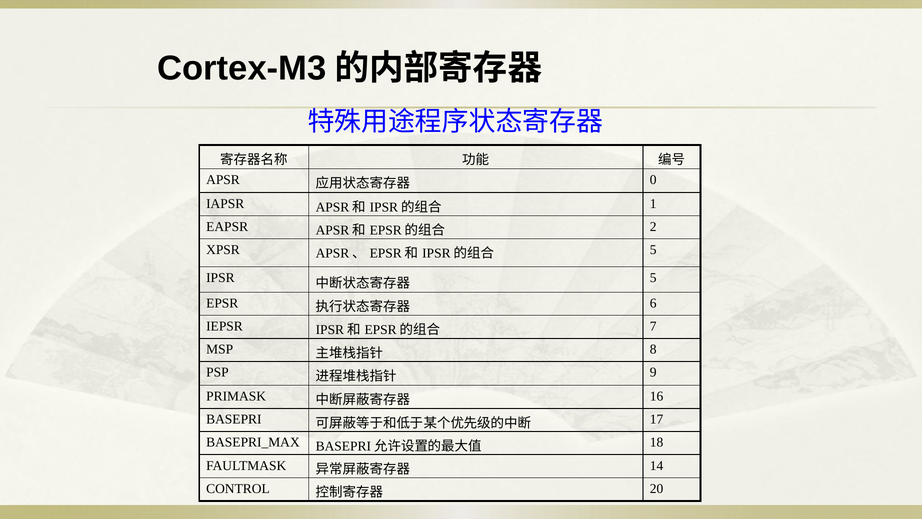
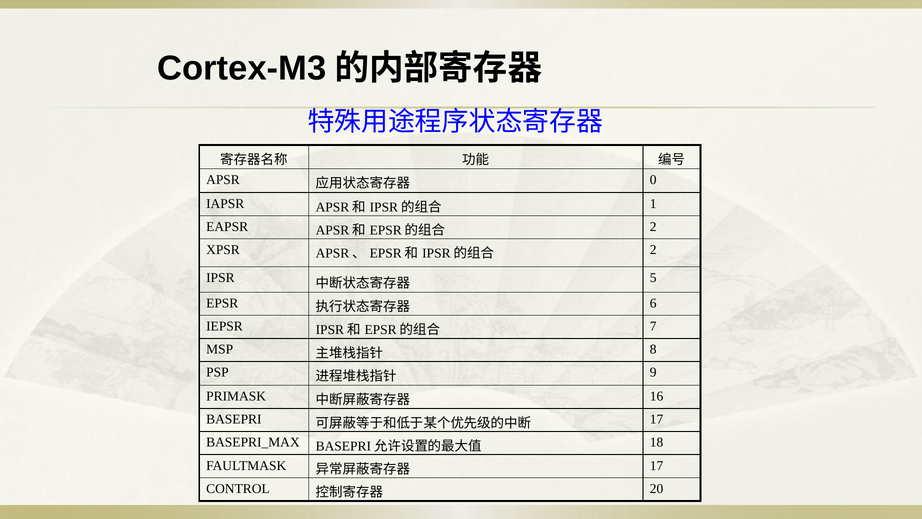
5 at (653, 250): 5 -> 2
14 at (657, 465): 14 -> 17
